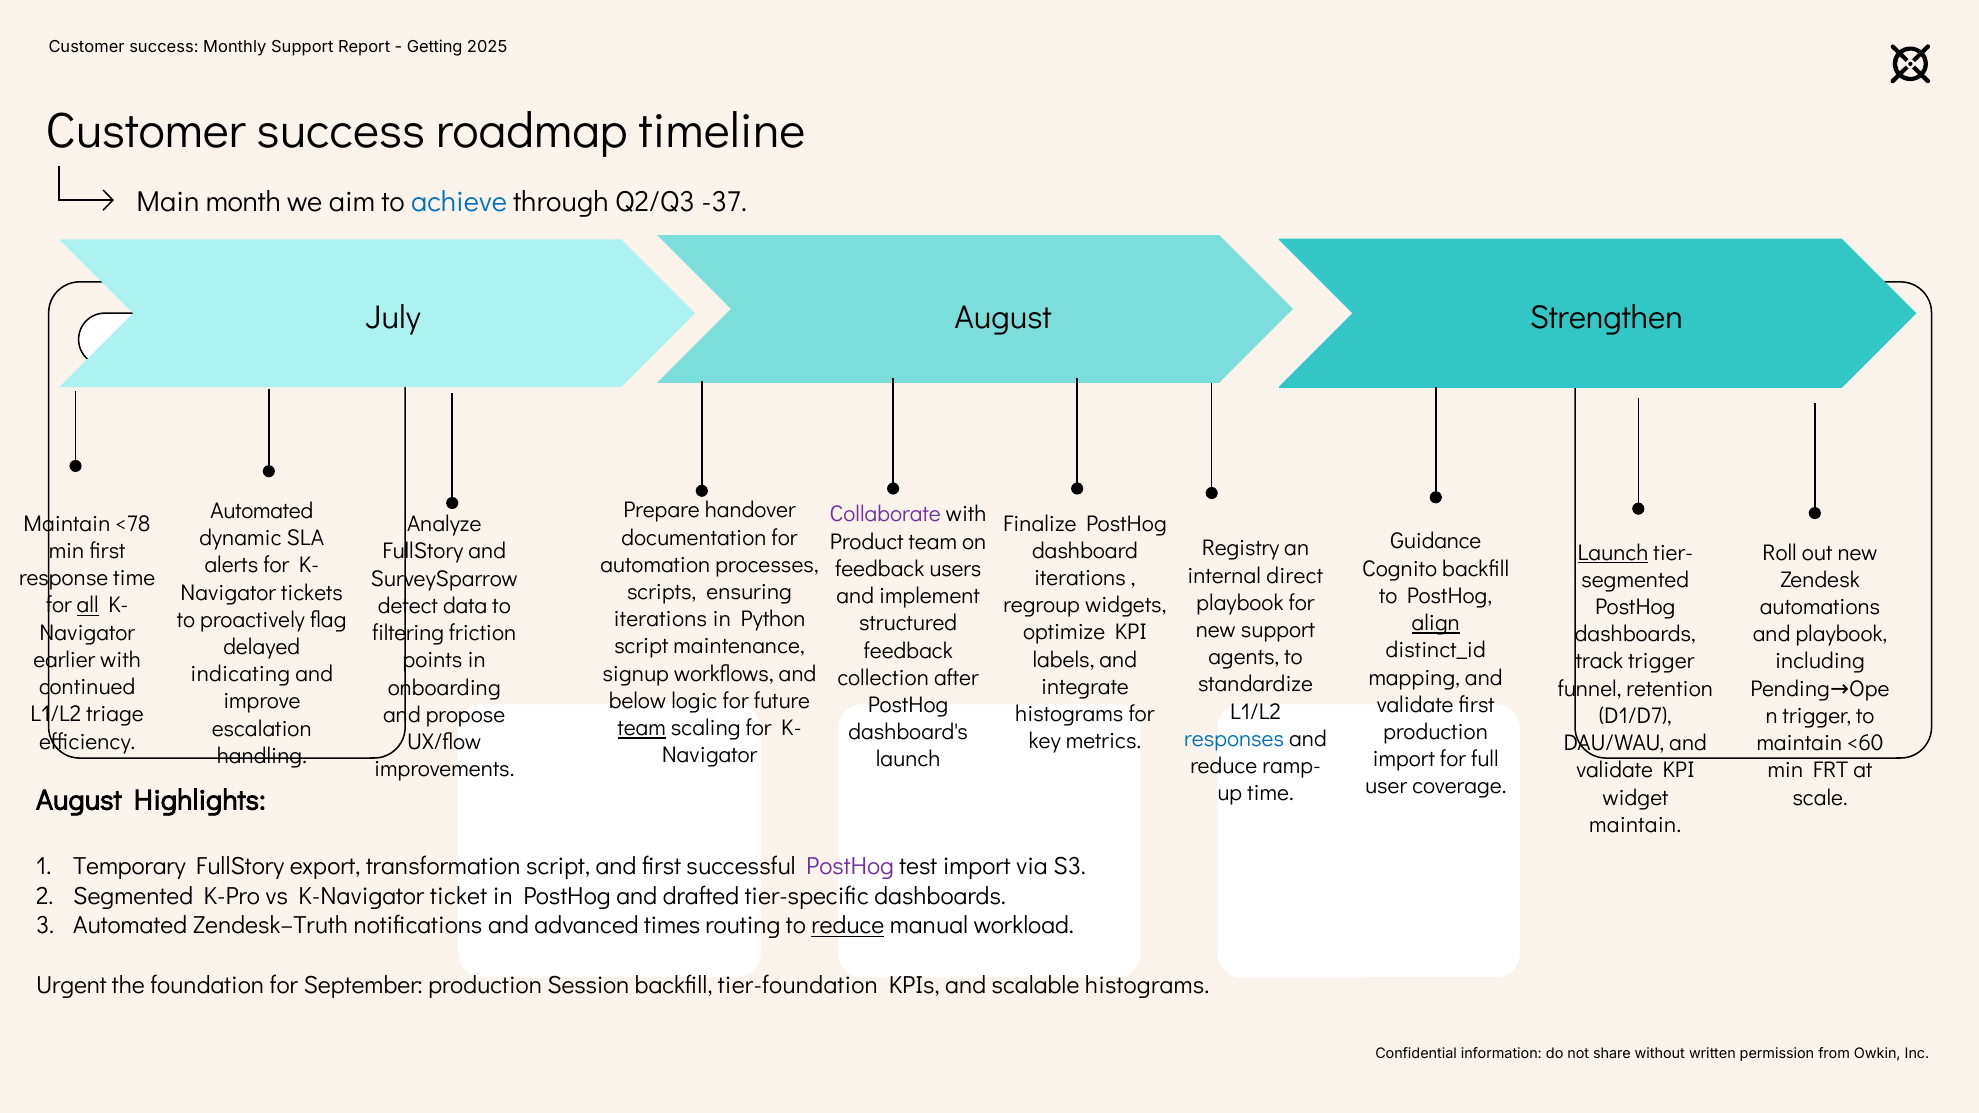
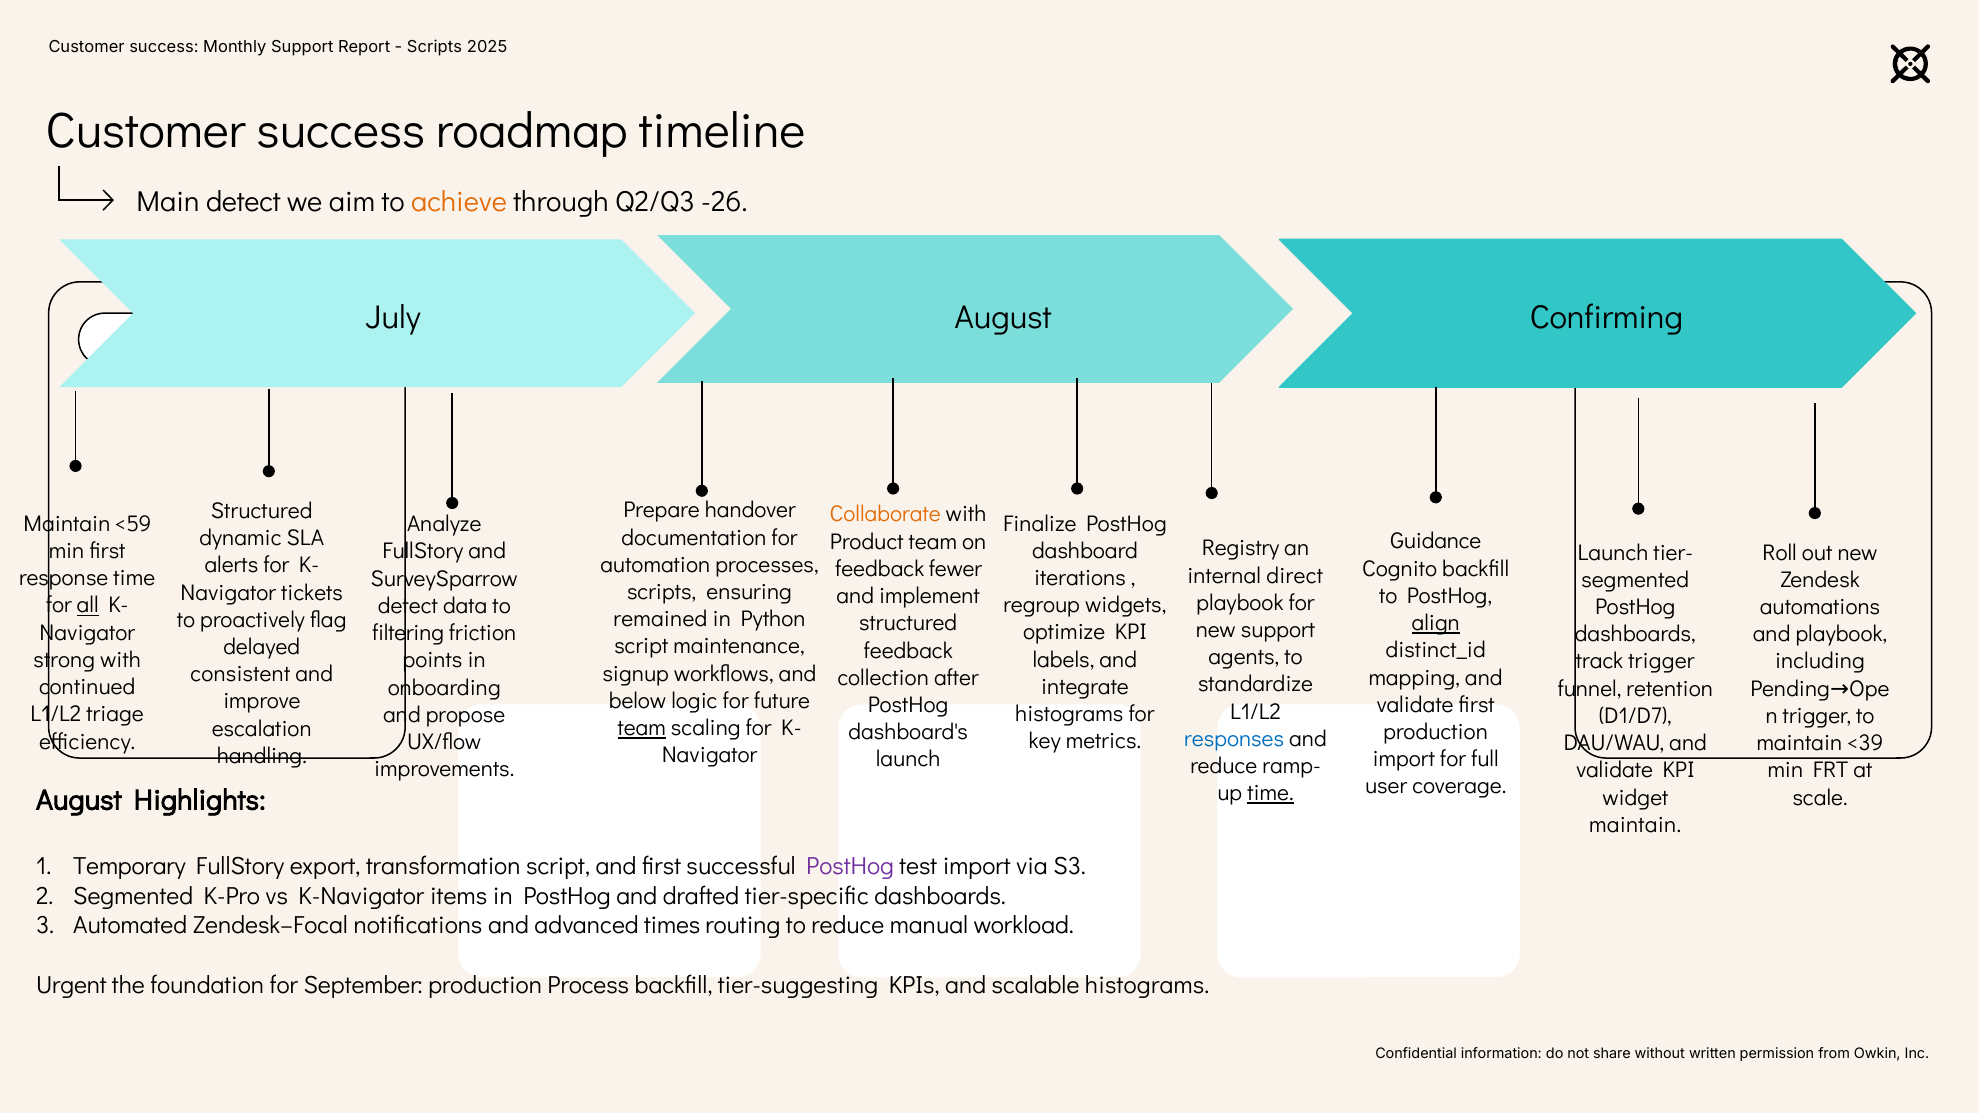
Getting at (435, 47): Getting -> Scripts
Main month: month -> detect
achieve colour: blue -> orange
-37: -37 -> -26
Strengthen: Strengthen -> Confirming
Automated at (262, 511): Automated -> Structured
Collaborate colour: purple -> orange
<78: <78 -> <59
Launch at (1613, 553) underline: present -> none
users: users -> fewer
iterations at (660, 619): iterations -> remained
earlier: earlier -> strong
indicating: indicating -> consistent
<60: <60 -> <39
time at (1270, 793) underline: none -> present
ticket: ticket -> items
Zendesk–Truth: Zendesk–Truth -> Zendesk–Focal
reduce at (848, 926) underline: present -> none
Session: Session -> Process
tier-foundation: tier-foundation -> tier-suggesting
